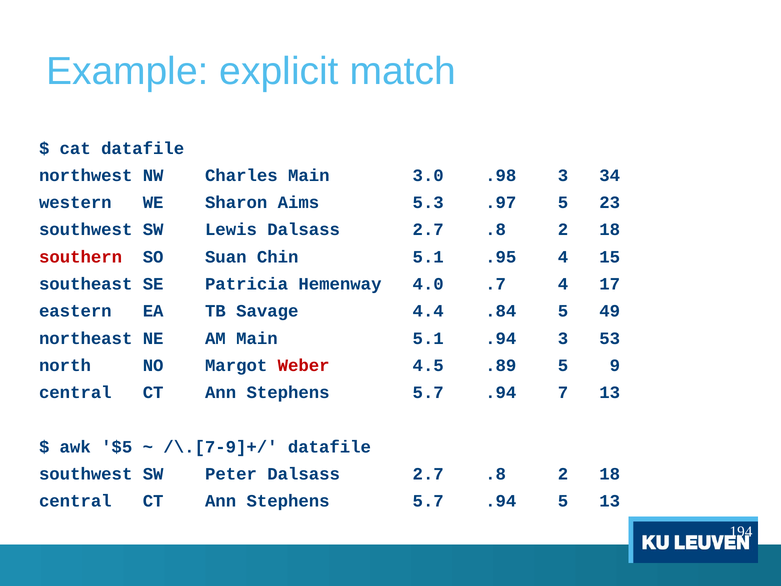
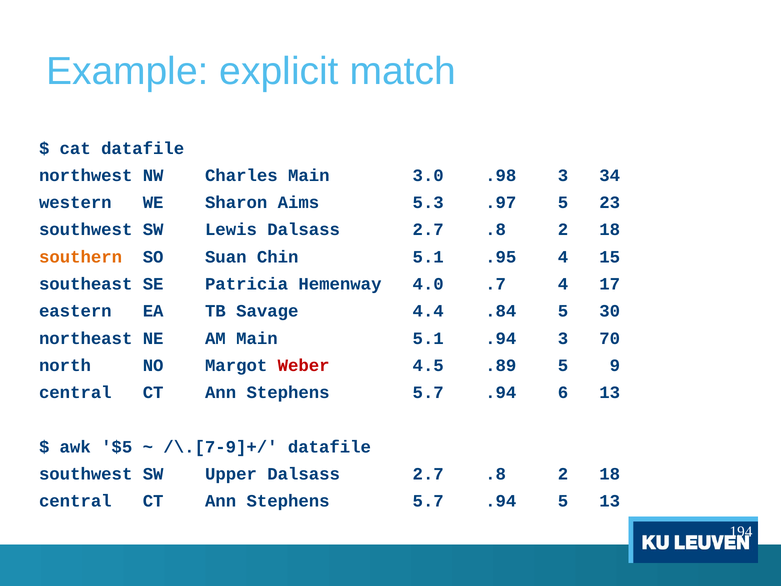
southern colour: red -> orange
49: 49 -> 30
53: 53 -> 70
7: 7 -> 6
Peter: Peter -> Upper
